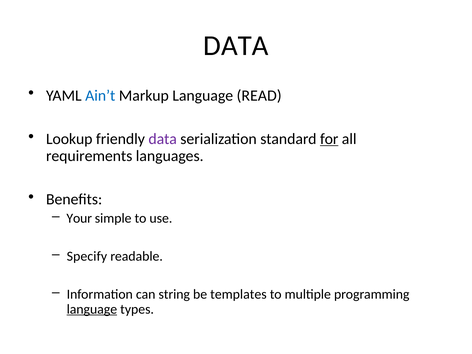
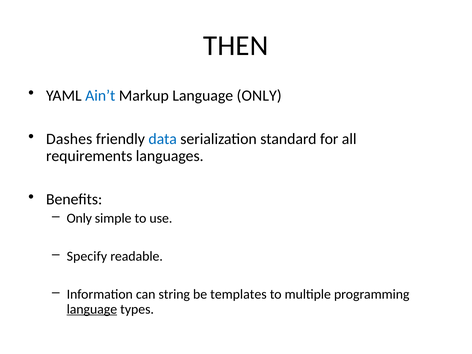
DATA at (236, 46): DATA -> THEN
Language READ: READ -> ONLY
Lookup: Lookup -> Dashes
data at (163, 139) colour: purple -> blue
for underline: present -> none
Your at (79, 218): Your -> Only
